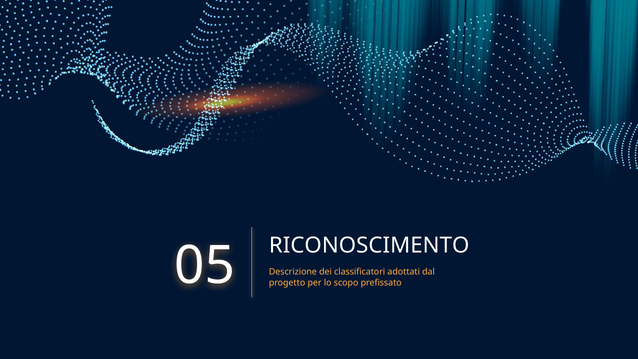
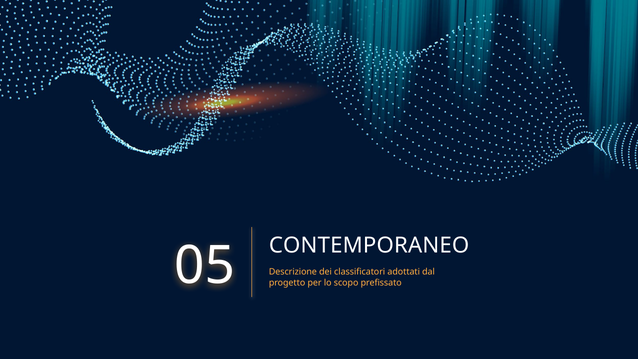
RICONOSCIMENTO: RICONOSCIMENTO -> CONTEMPORANEO
